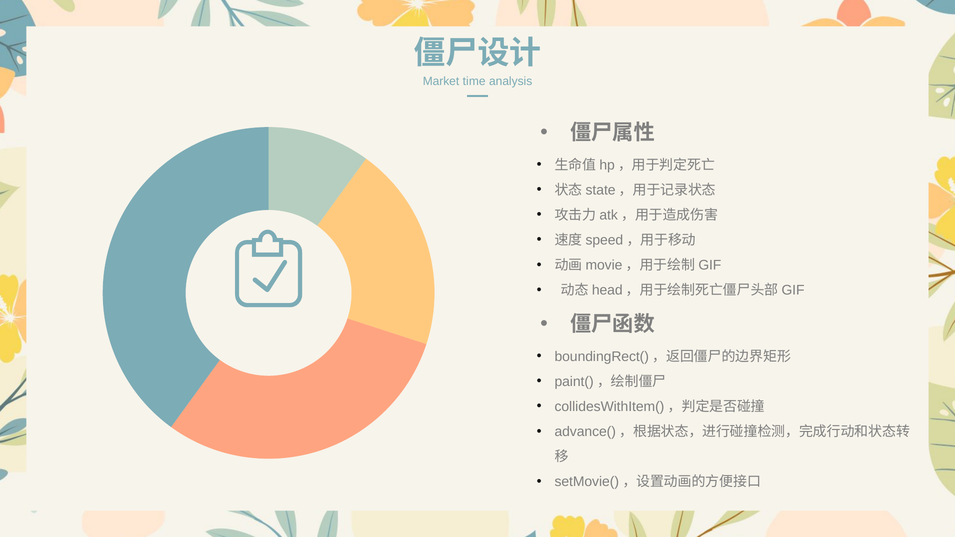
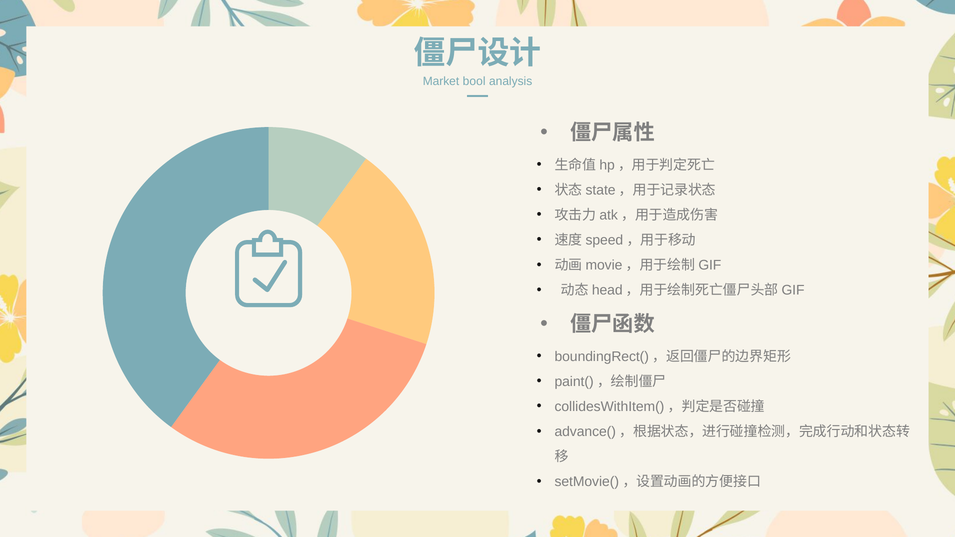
time: time -> bool
